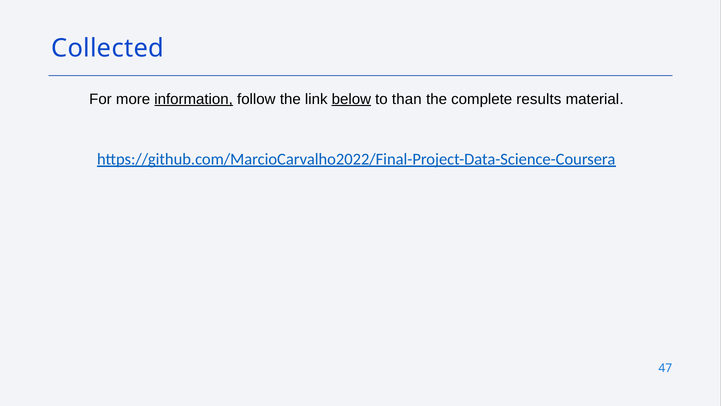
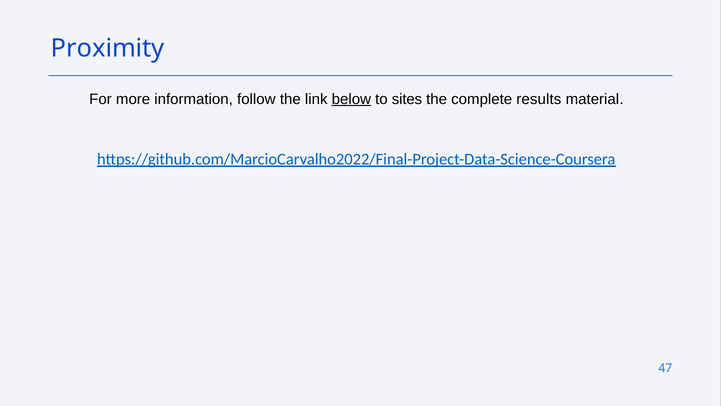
Collected: Collected -> Proximity
information underline: present -> none
than: than -> sites
